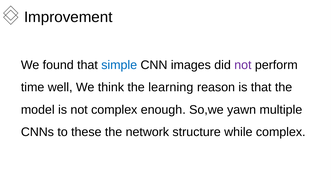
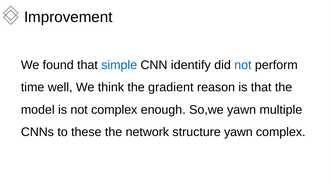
images: images -> identify
not at (243, 65) colour: purple -> blue
learning: learning -> gradient
structure while: while -> yawn
